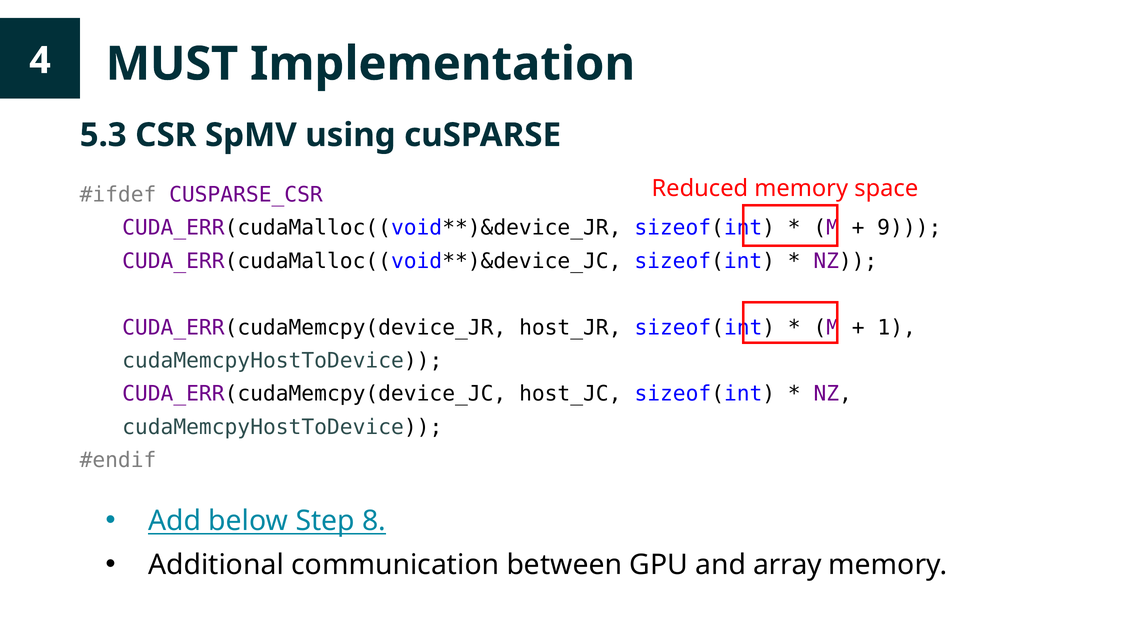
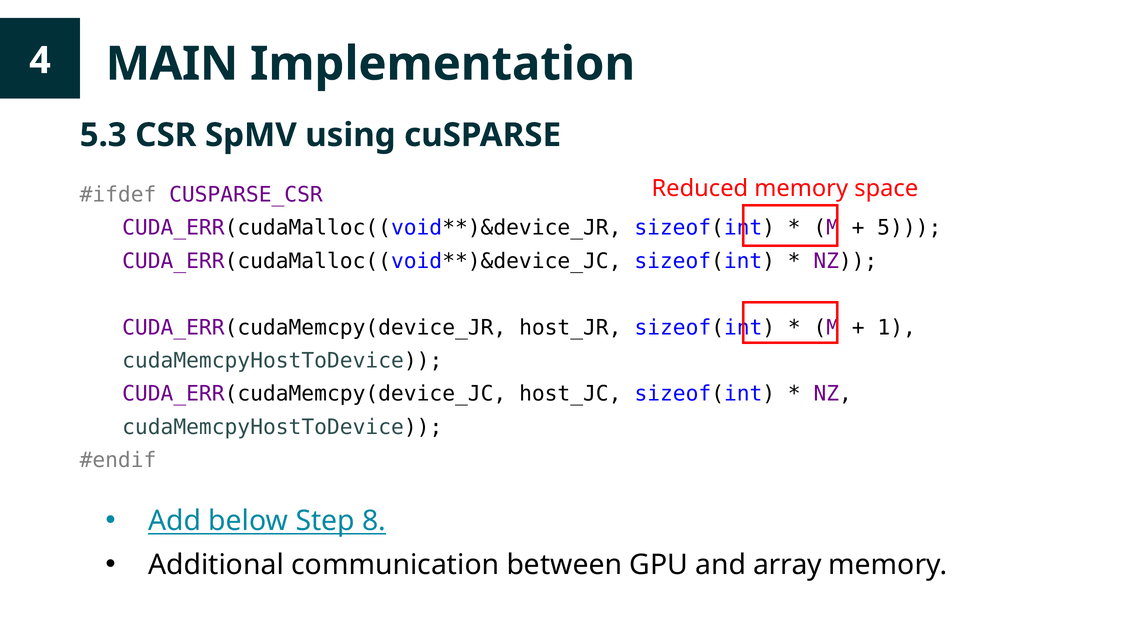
MUST: MUST -> MAIN
9: 9 -> 5
